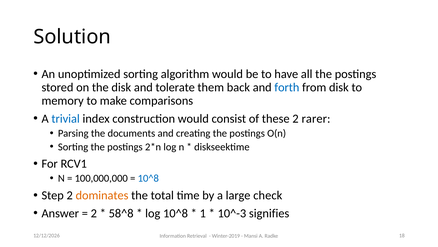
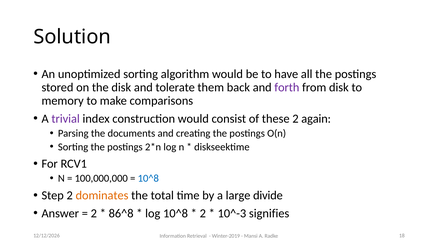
forth colour: blue -> purple
trivial colour: blue -> purple
rarer: rarer -> again
check: check -> divide
58^8: 58^8 -> 86^8
1 at (203, 213): 1 -> 2
